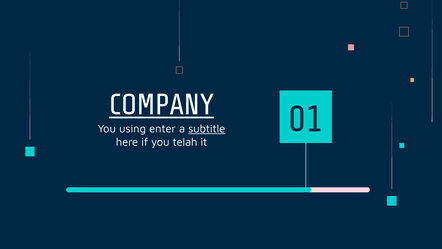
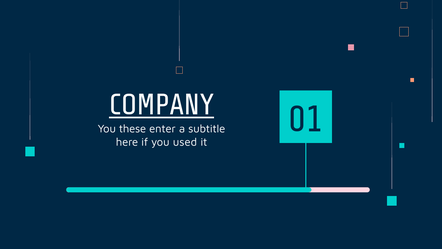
using: using -> these
subtitle underline: present -> none
telah: telah -> used
